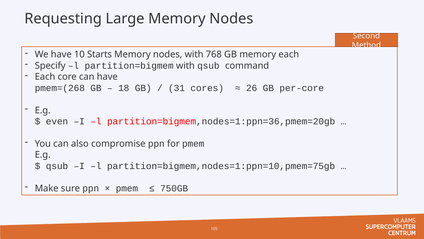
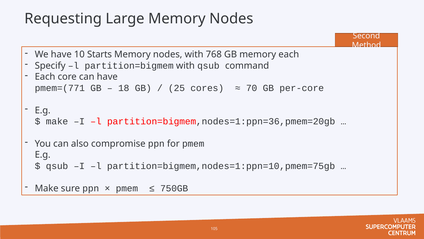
pmem=(268: pmem=(268 -> pmem=(771
31: 31 -> 25
26: 26 -> 70
even at (57, 121): even -> make
